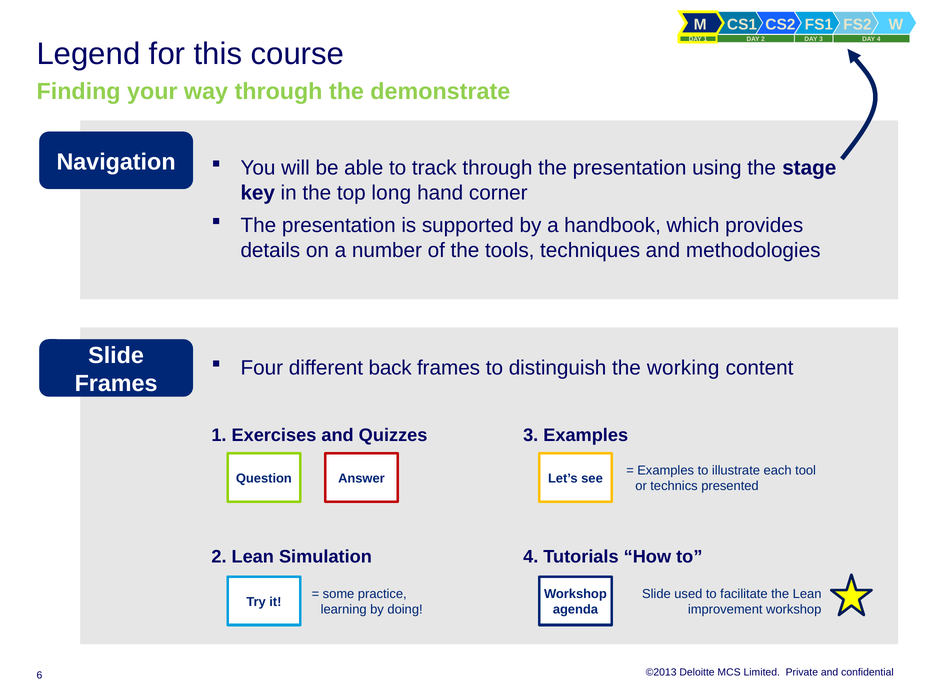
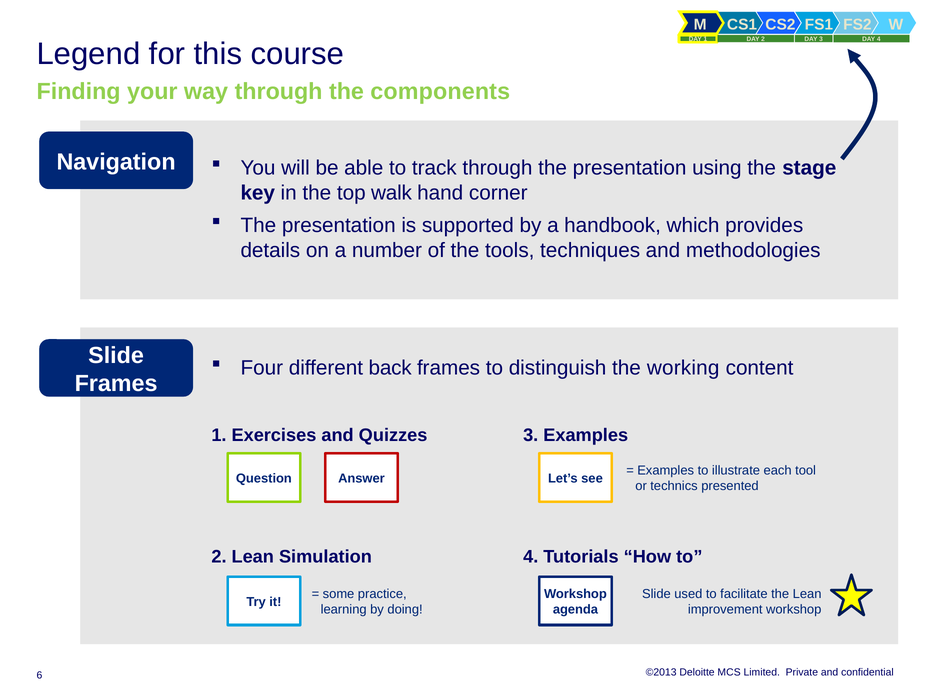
demonstrate: demonstrate -> components
long: long -> walk
